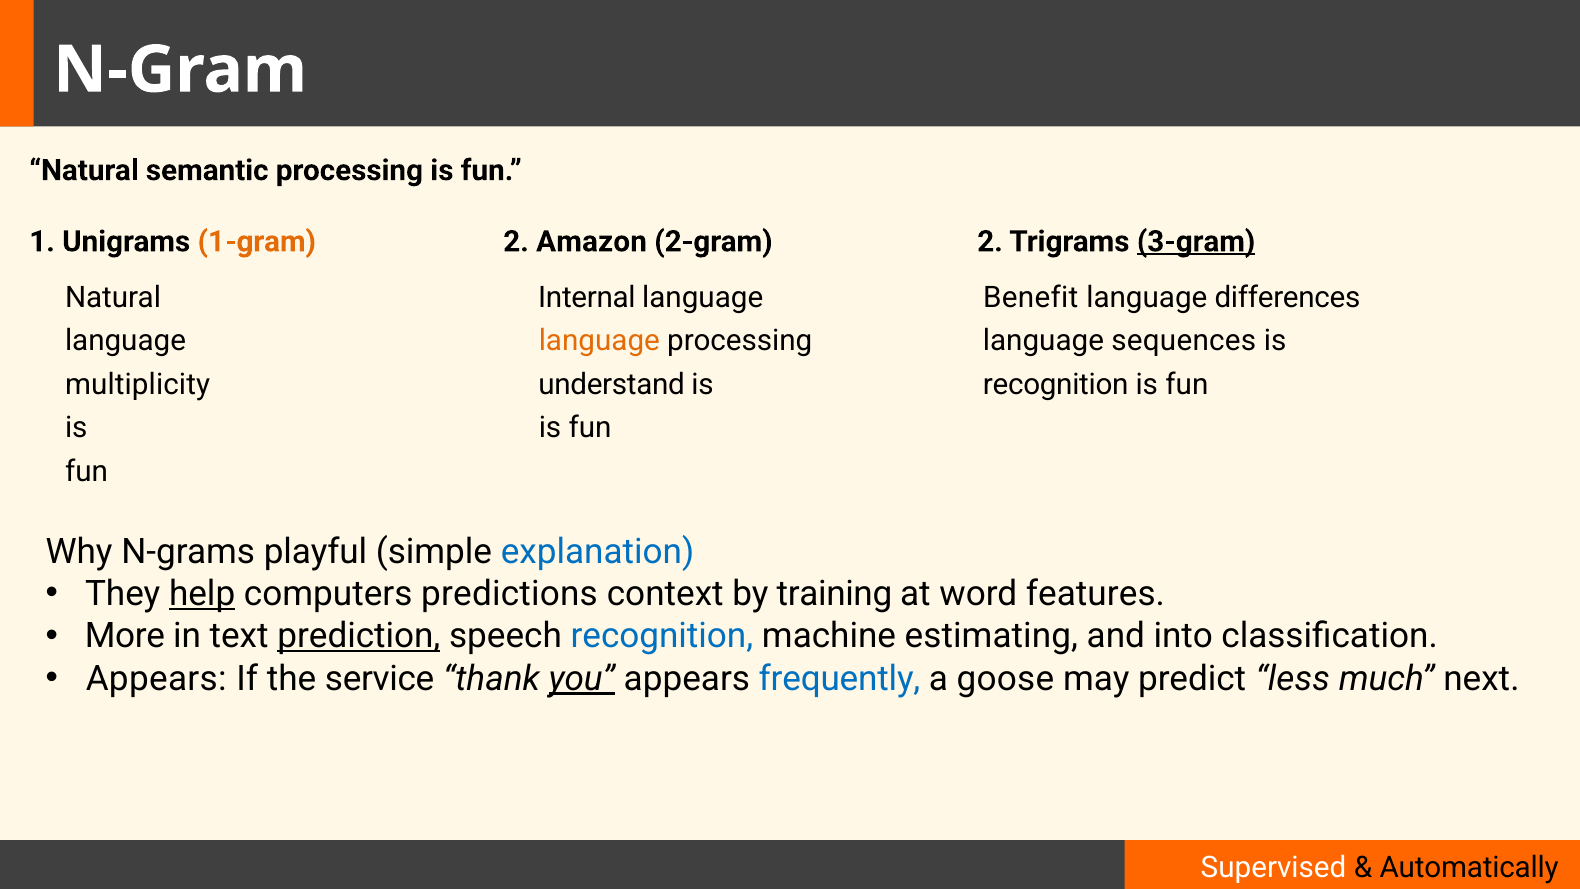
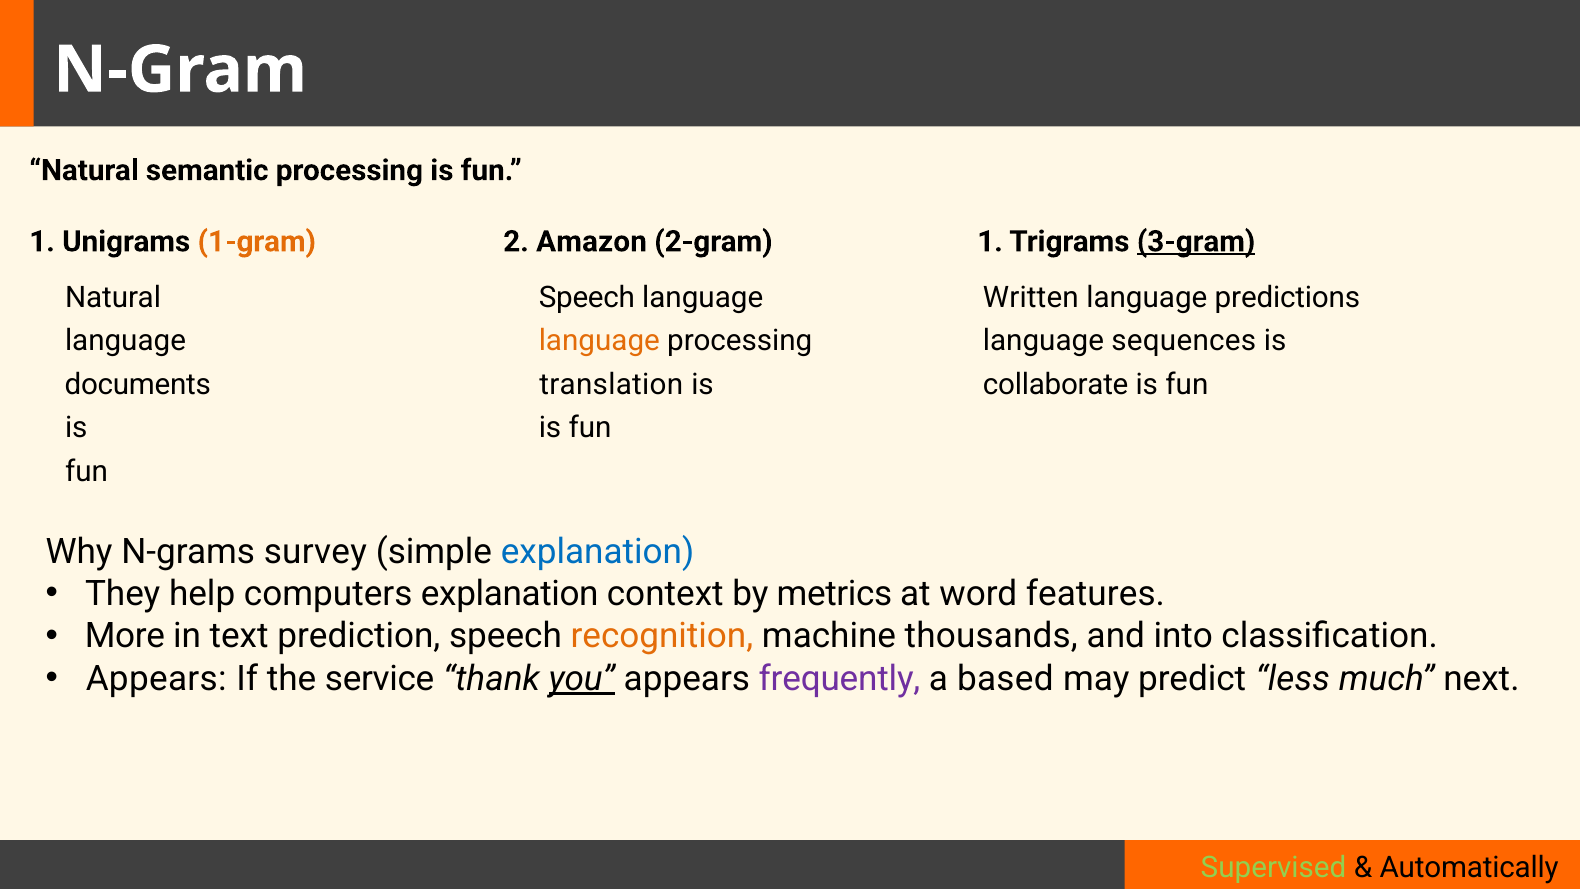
2-gram 2: 2 -> 1
Internal at (587, 297): Internal -> Speech
Benefit: Benefit -> Written
differences: differences -> predictions
multiplicity: multiplicity -> documents
understand: understand -> translation
recognition at (1056, 385): recognition -> collaborate
playful: playful -> survey
help underline: present -> none
computers predictions: predictions -> explanation
training: training -> metrics
prediction underline: present -> none
recognition at (662, 636) colour: blue -> orange
estimating: estimating -> thousands
frequently colour: blue -> purple
goose: goose -> based
Supervised colour: white -> light green
